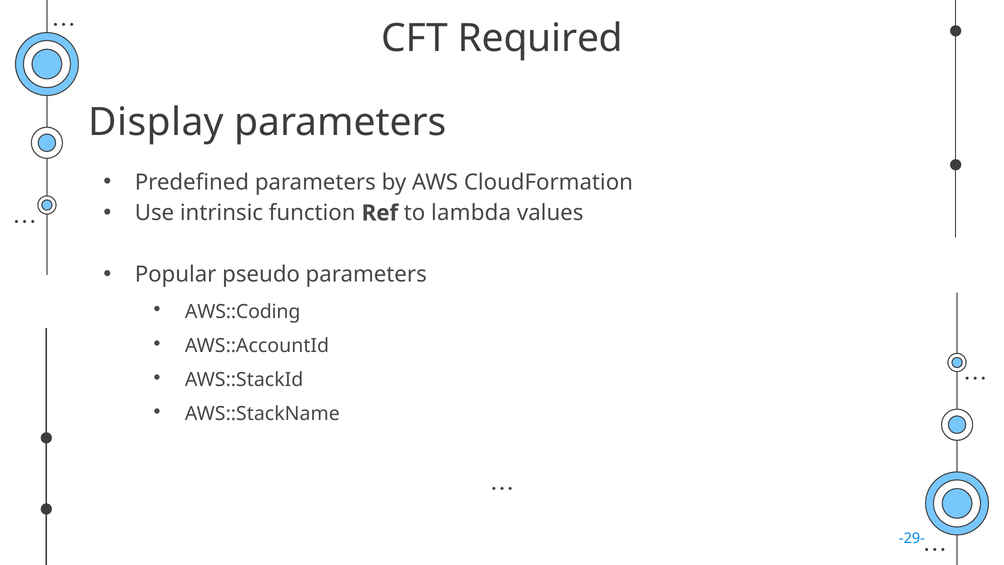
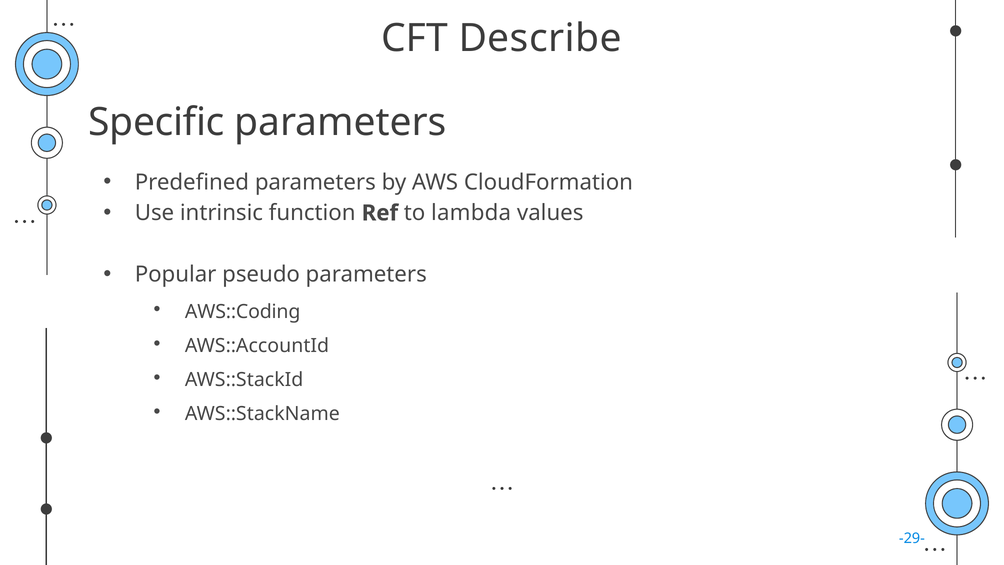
Required: Required -> Describe
Display: Display -> Specific
